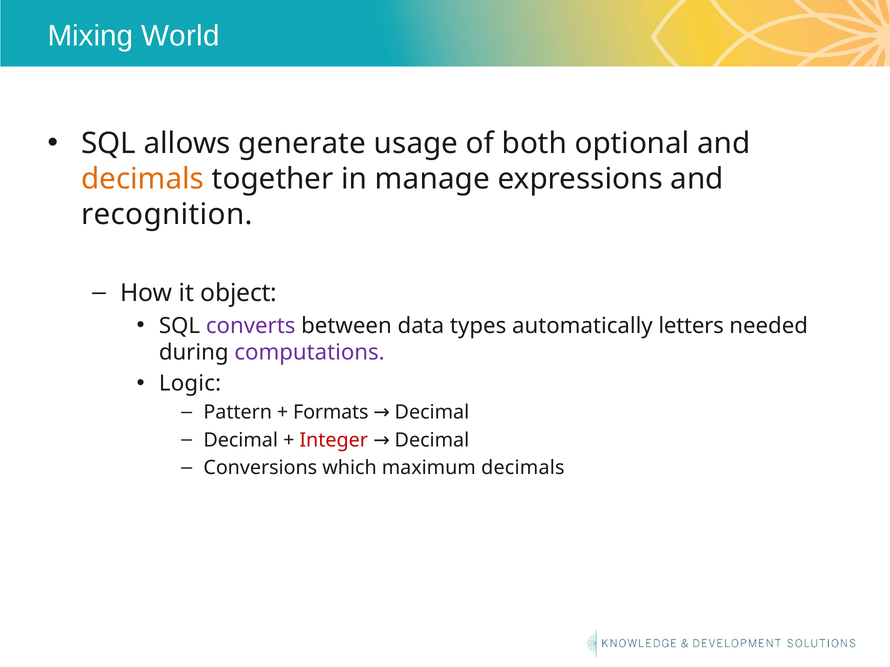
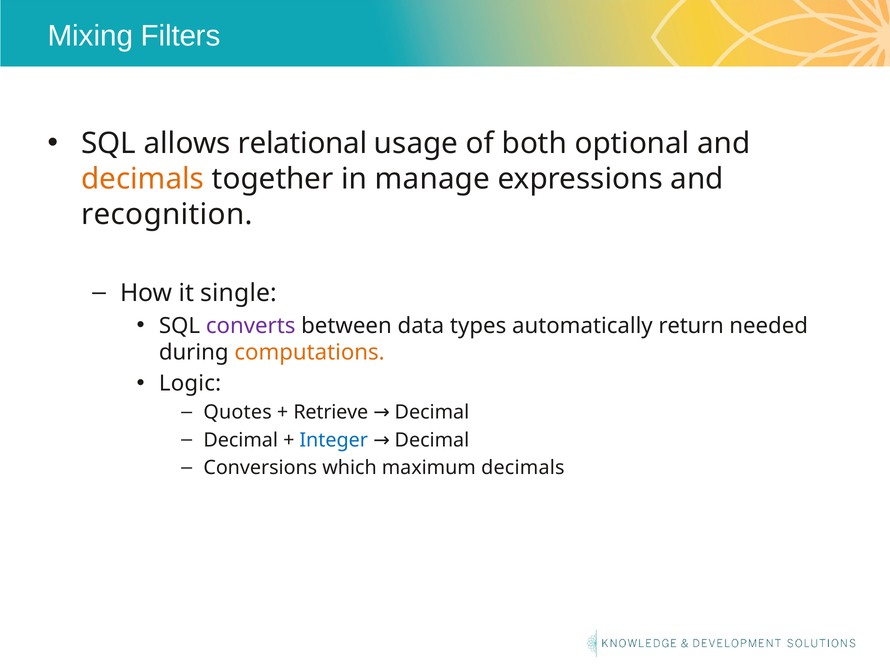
World: World -> Filters
generate: generate -> relational
object: object -> single
letters: letters -> return
computations colour: purple -> orange
Pattern: Pattern -> Quotes
Formats: Formats -> Retrieve
Integer colour: red -> blue
